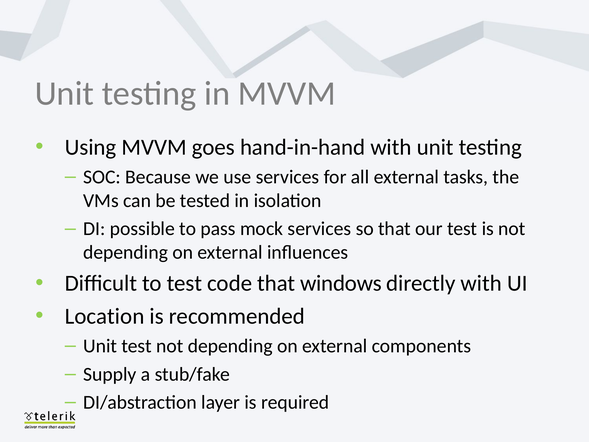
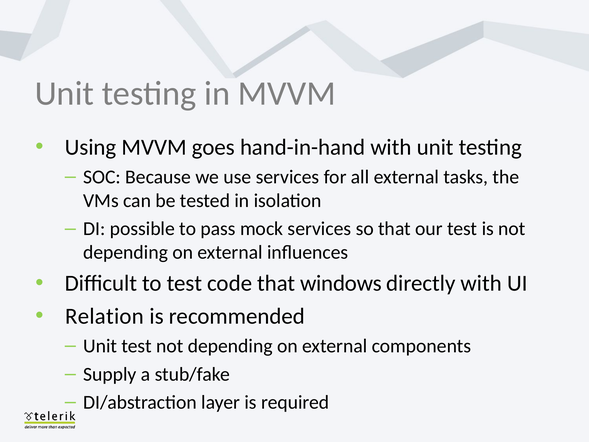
Location: Location -> Relation
